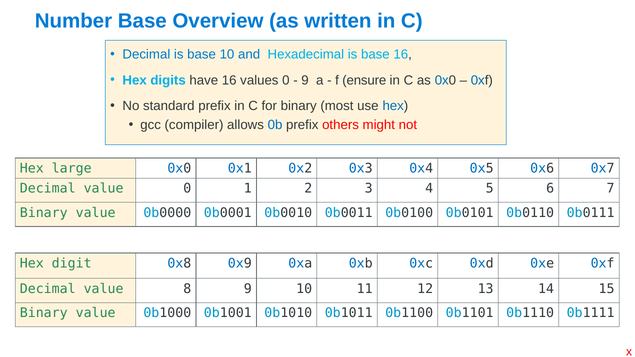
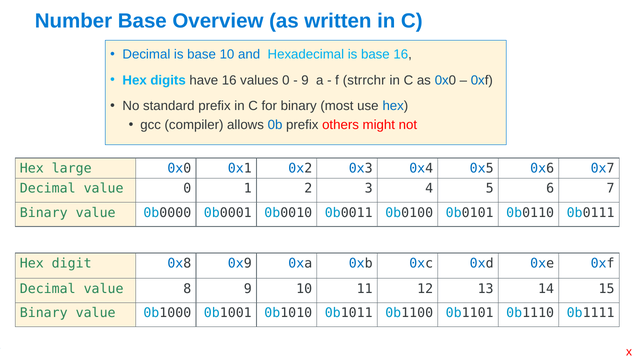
ensure: ensure -> strrchr
